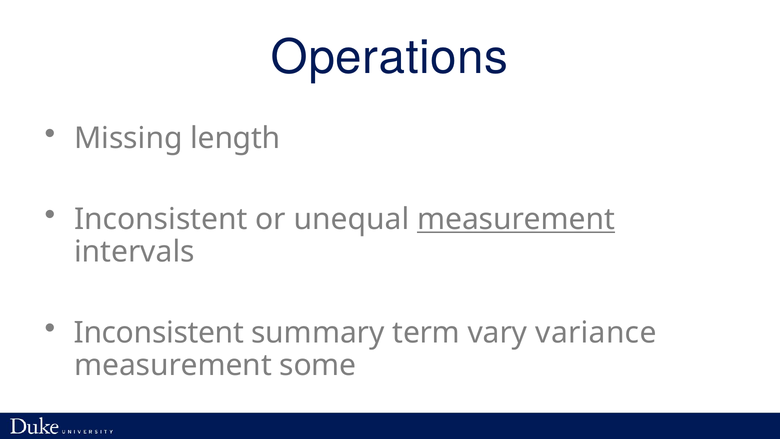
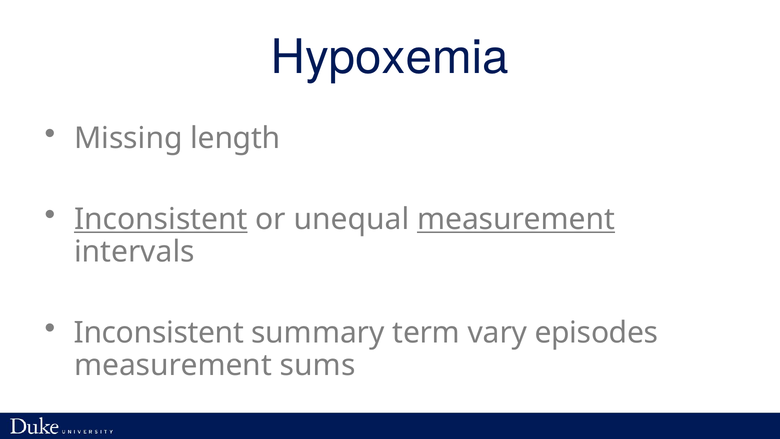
Operations: Operations -> Hypoxemia
Inconsistent at (161, 219) underline: none -> present
variance: variance -> episodes
some: some -> sums
